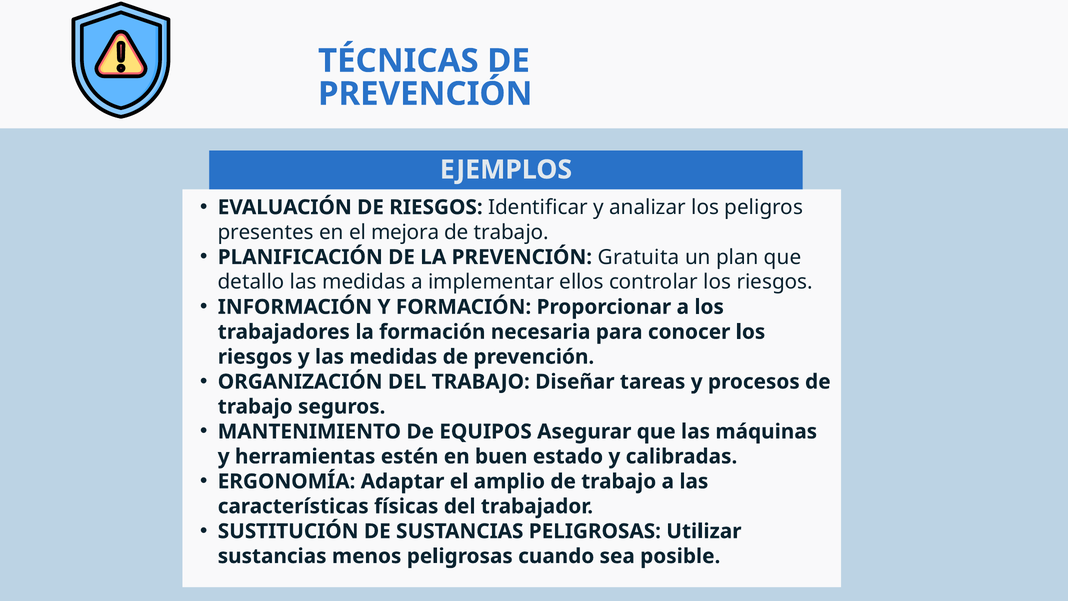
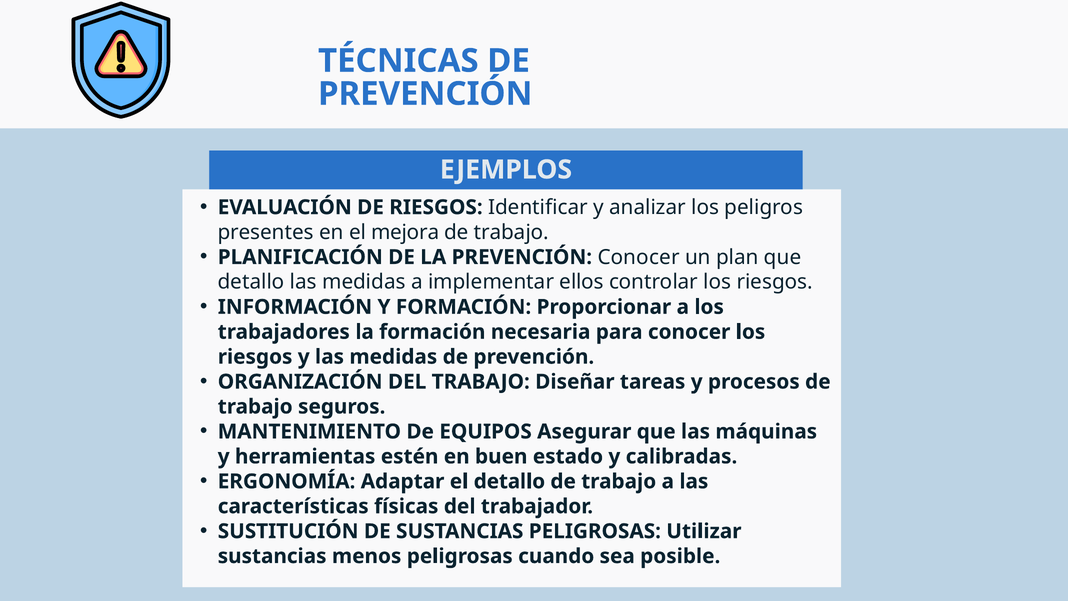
PREVENCIÓN Gratuita: Gratuita -> Conocer
el amplio: amplio -> detallo
